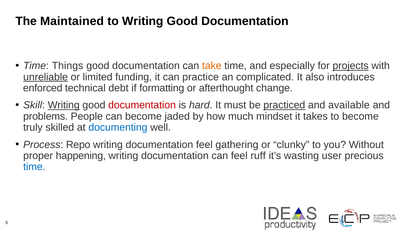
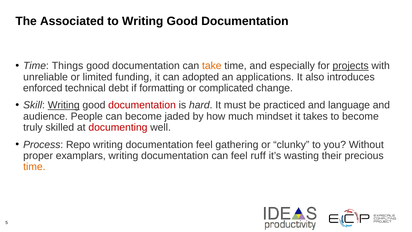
Maintained: Maintained -> Associated
unreliable underline: present -> none
practice: practice -> adopted
complicated: complicated -> applications
afterthought: afterthought -> complicated
practiced underline: present -> none
available: available -> language
problems: problems -> audience
documenting colour: blue -> red
happening: happening -> examplars
user: user -> their
time at (34, 167) colour: blue -> orange
